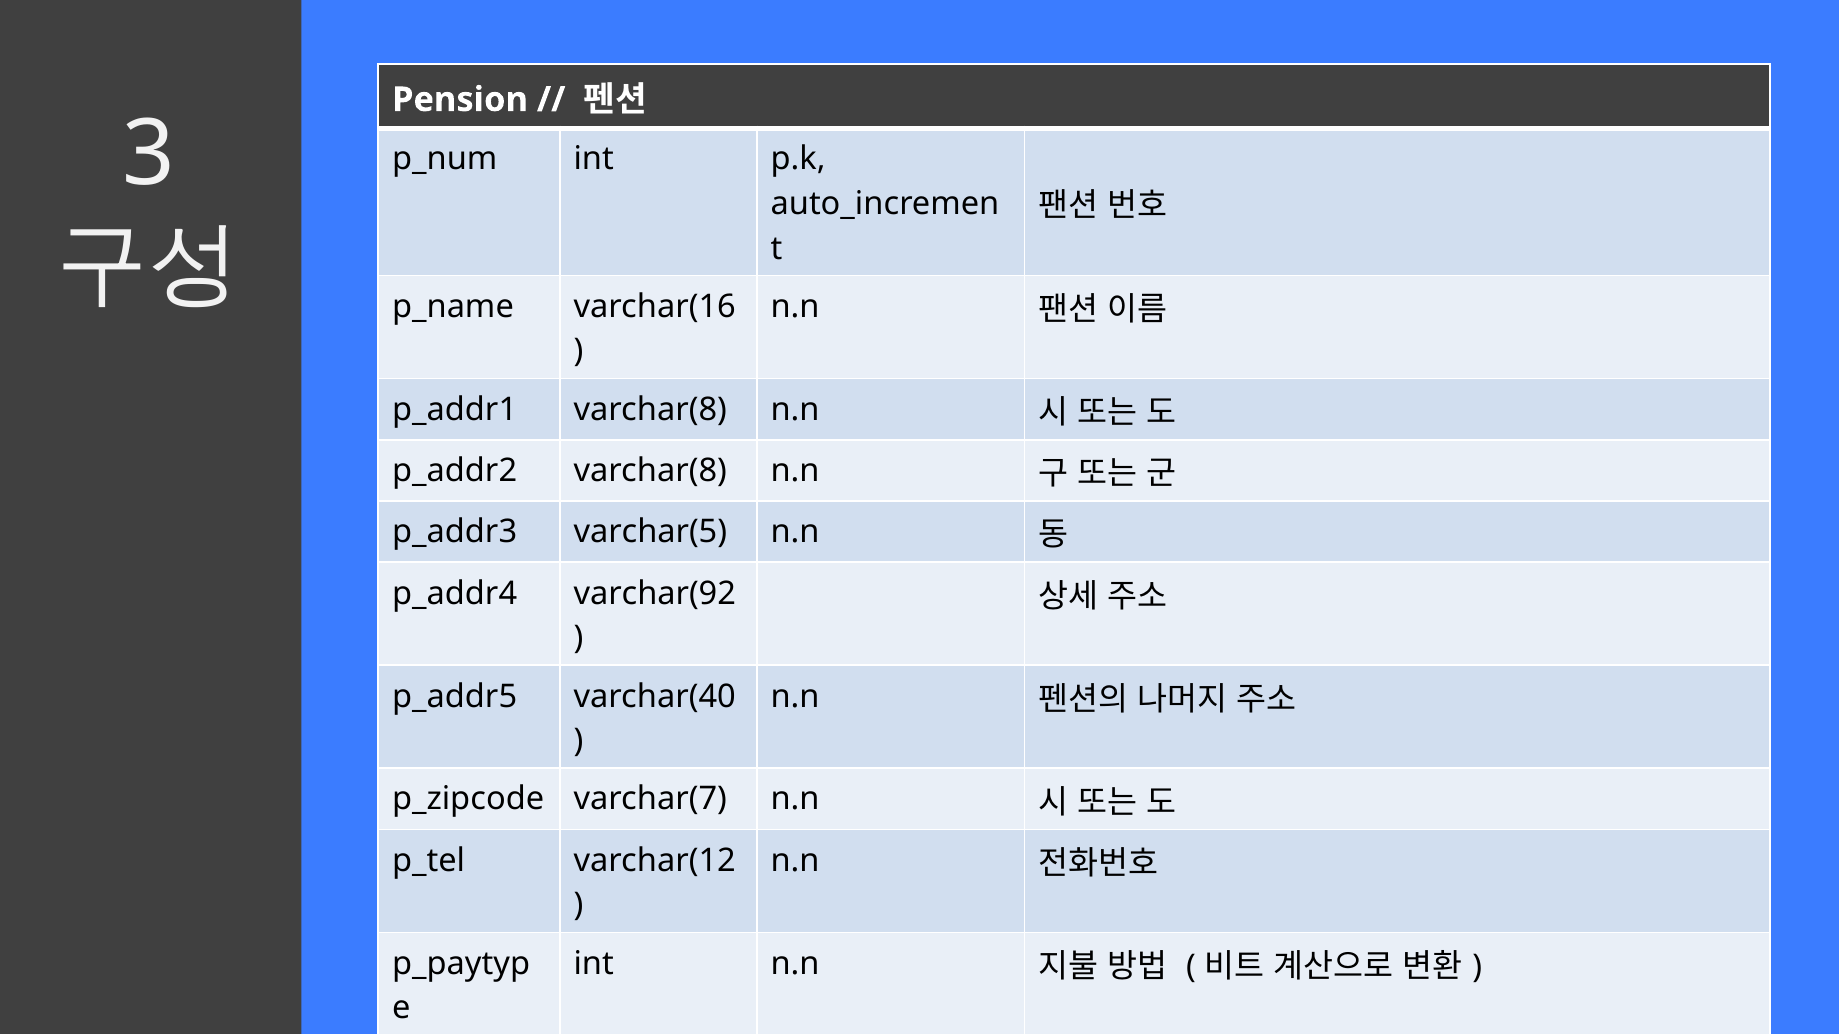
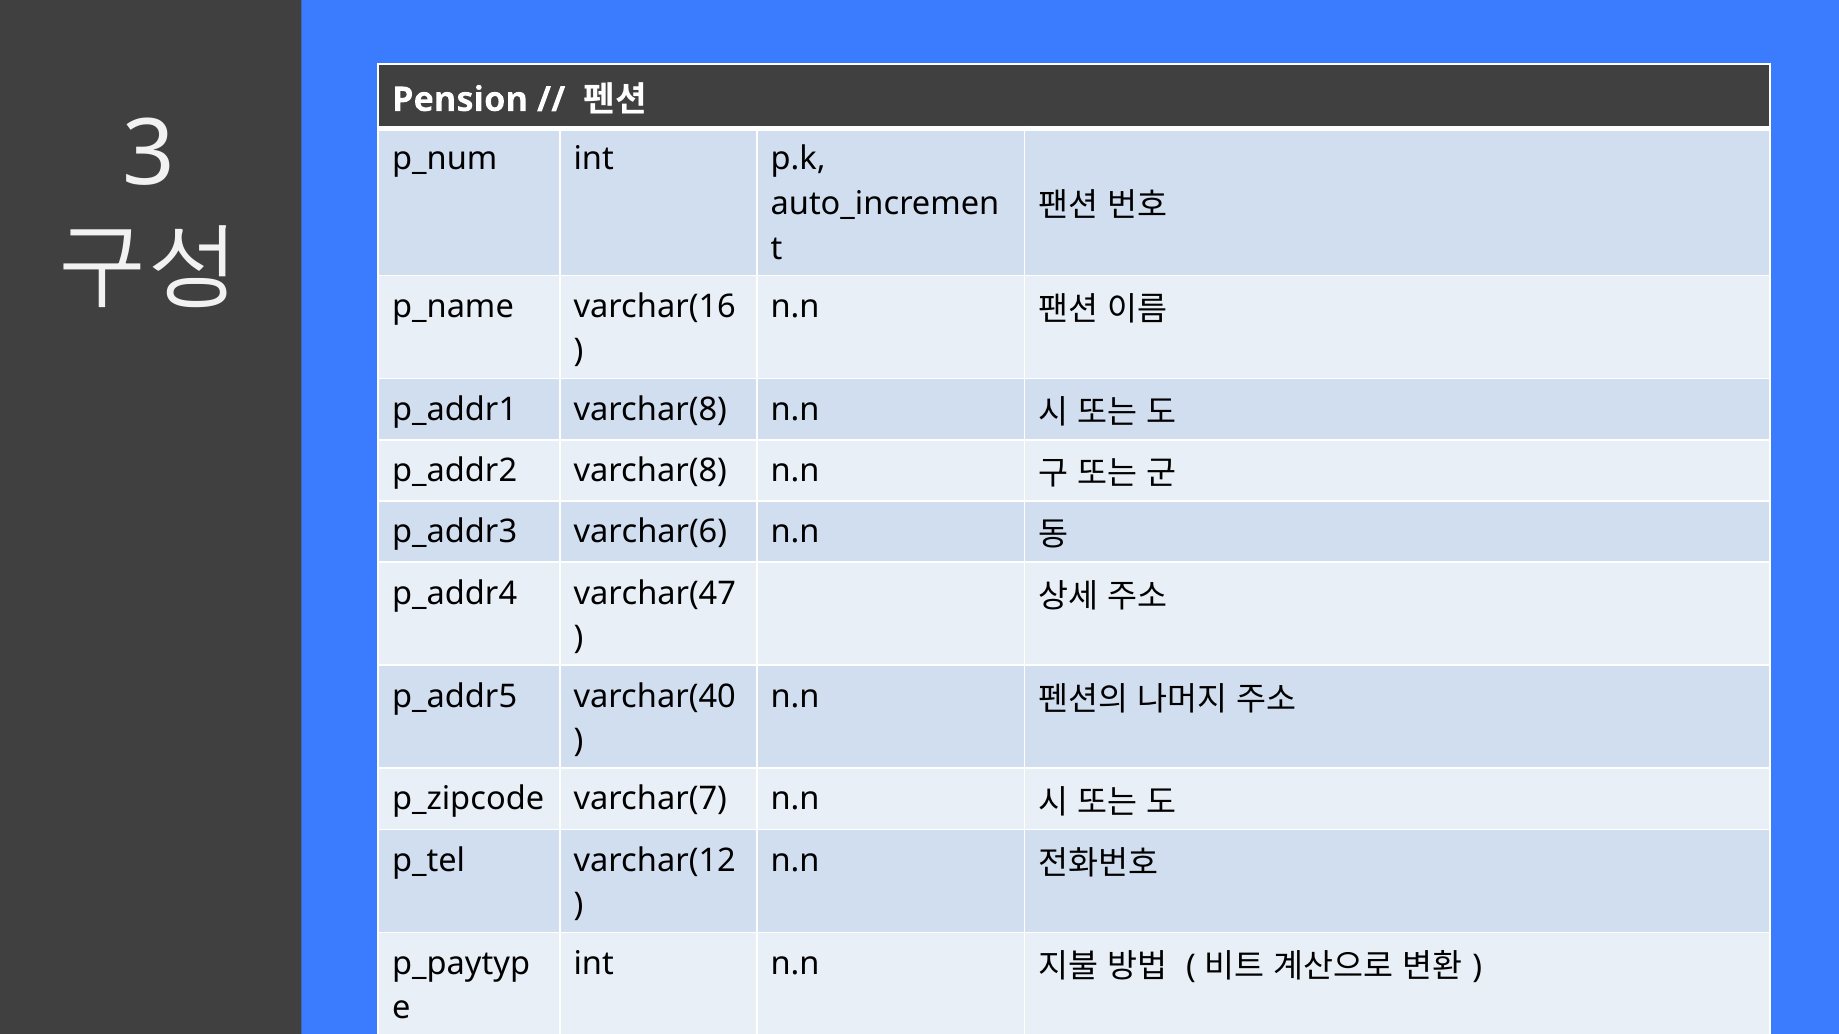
varchar(5: varchar(5 -> varchar(6
varchar(92: varchar(92 -> varchar(47
